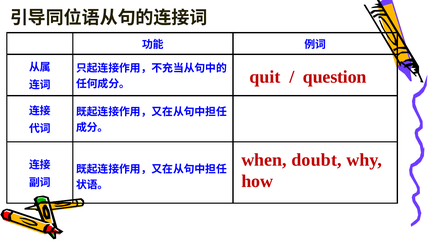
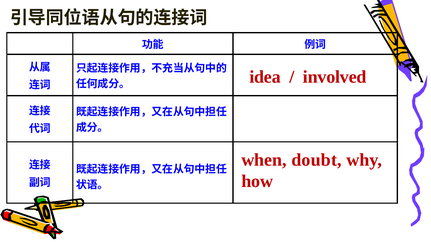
quit: quit -> idea
question: question -> involved
